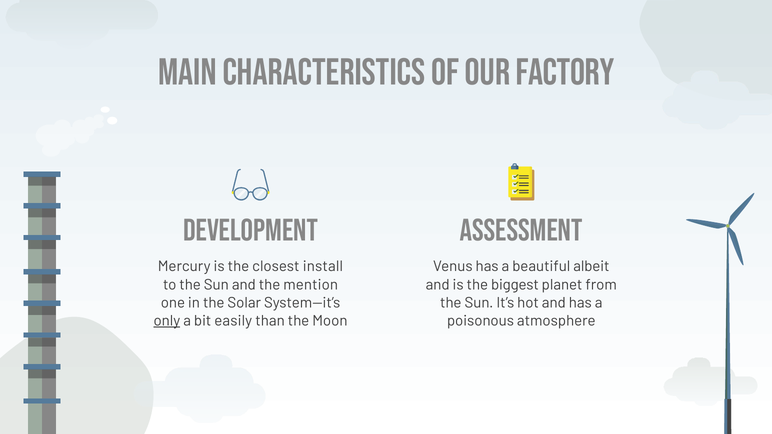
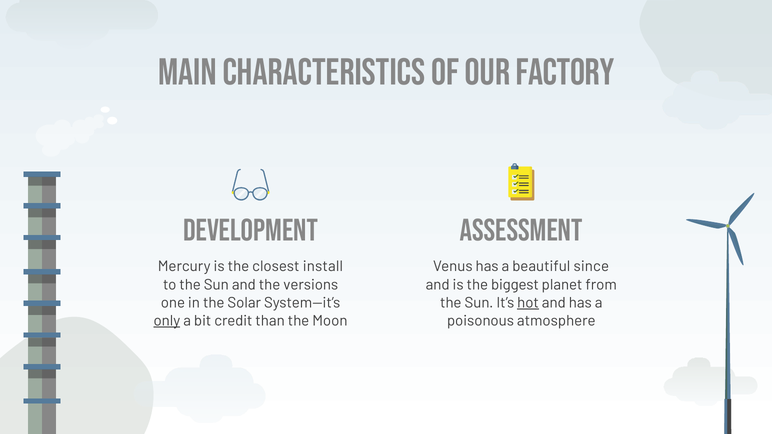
albeit: albeit -> since
mention: mention -> versions
hot underline: none -> present
easily: easily -> credit
